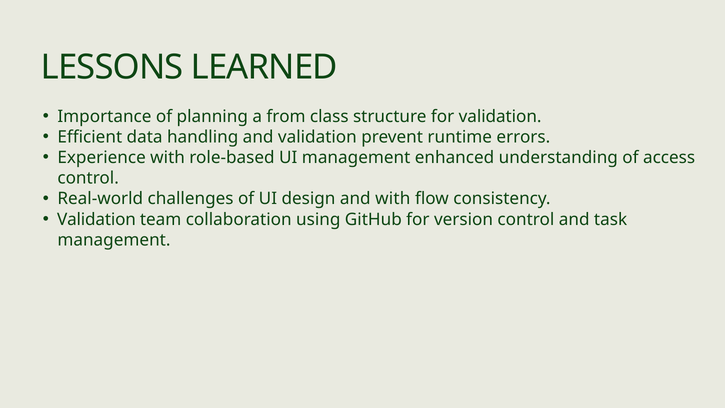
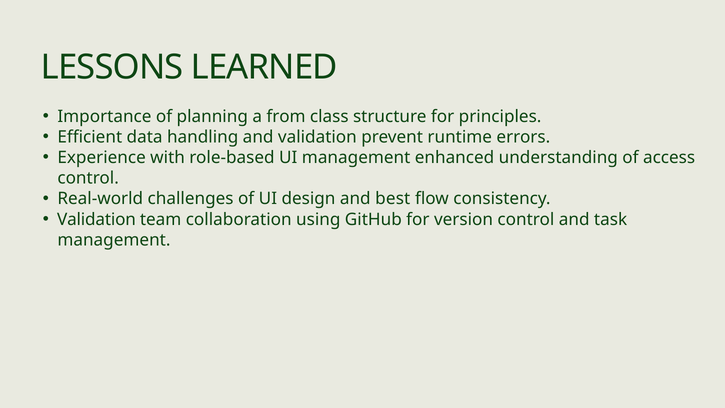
for validation: validation -> principles
and with: with -> best
